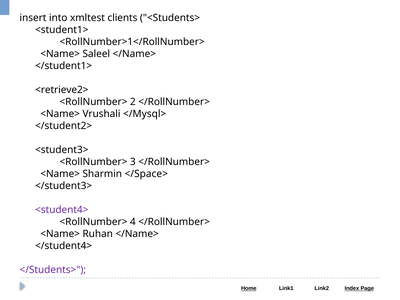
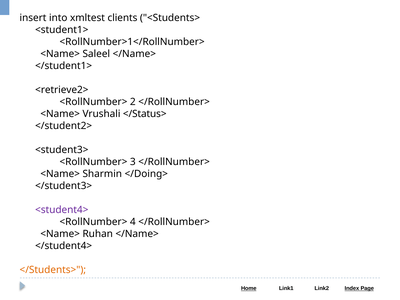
</Mysql>: </Mysql> -> </Status>
</Space>: </Space> -> </Doing>
</Students> colour: purple -> orange
